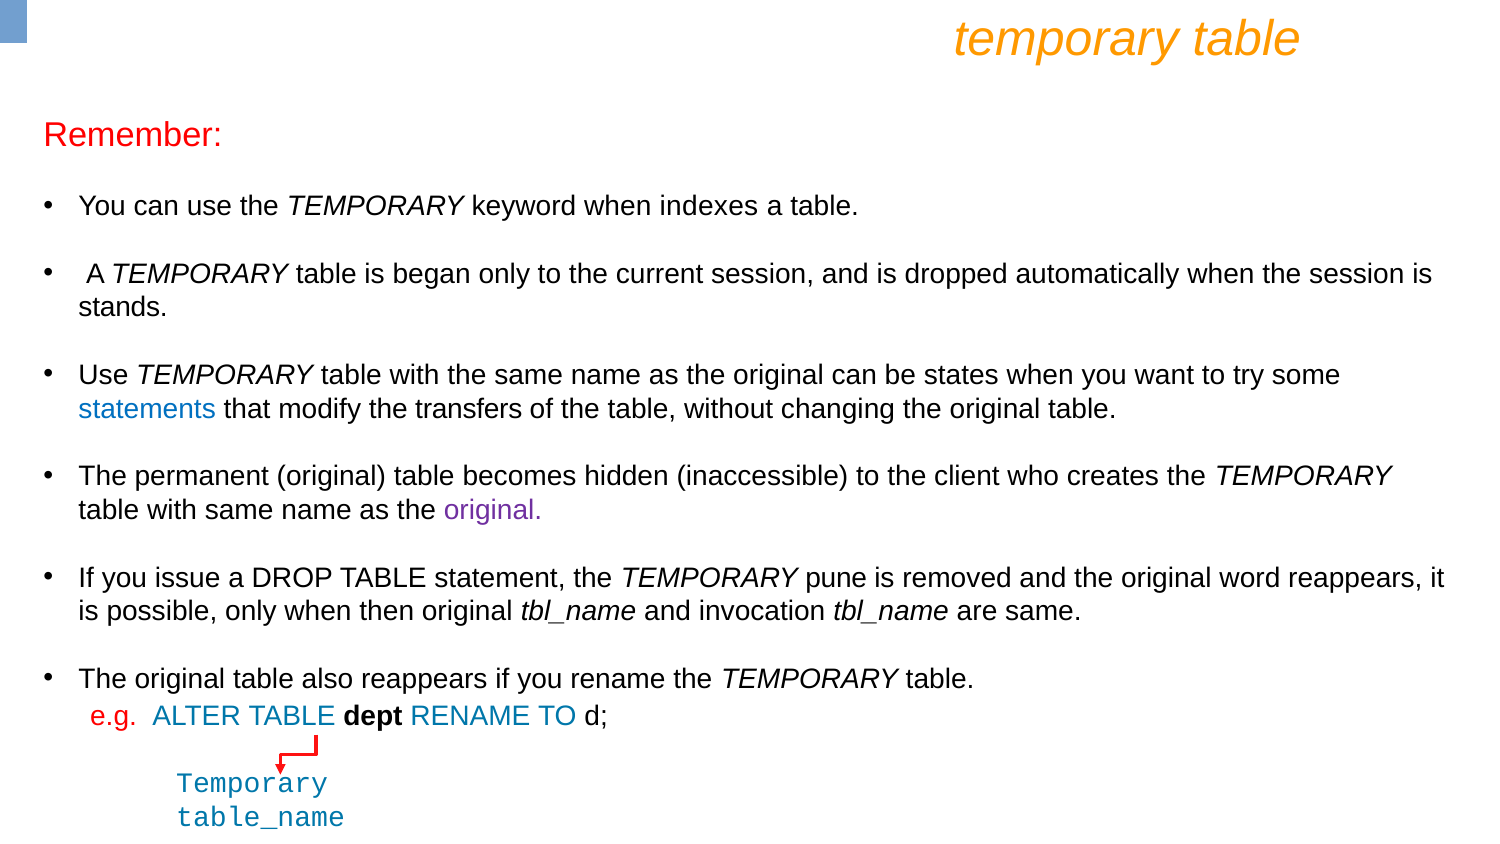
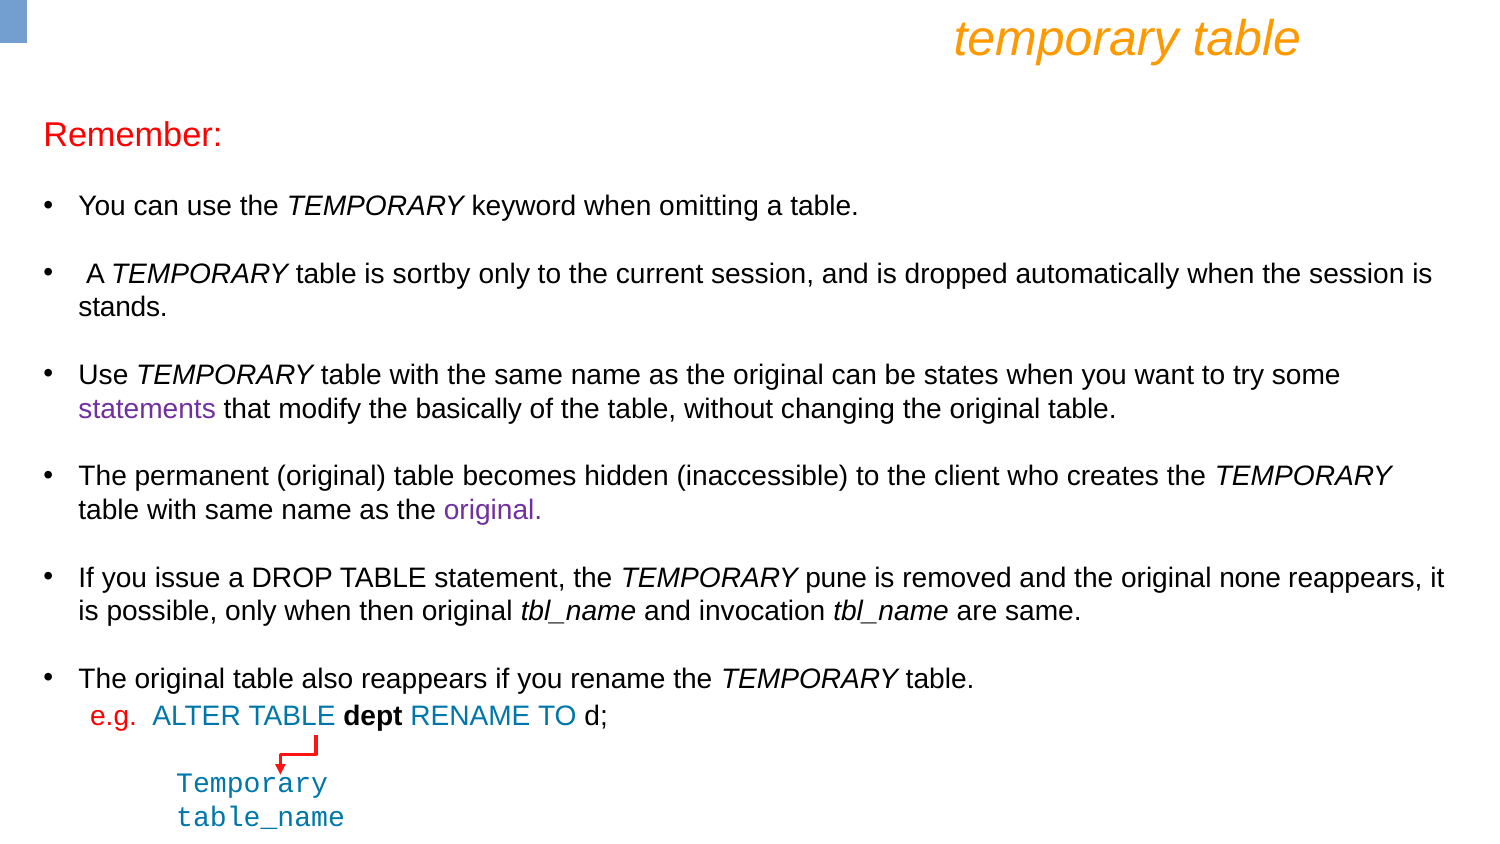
indexes: indexes -> omitting
began: began -> sortby
statements colour: blue -> purple
transfers: transfers -> basically
word: word -> none
